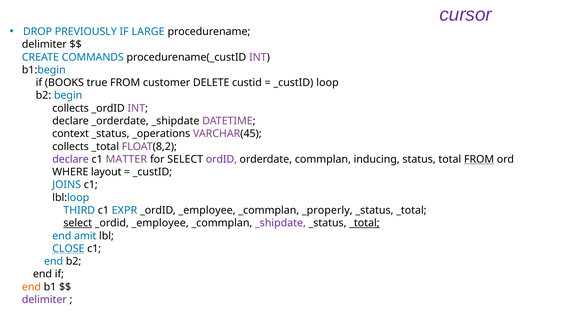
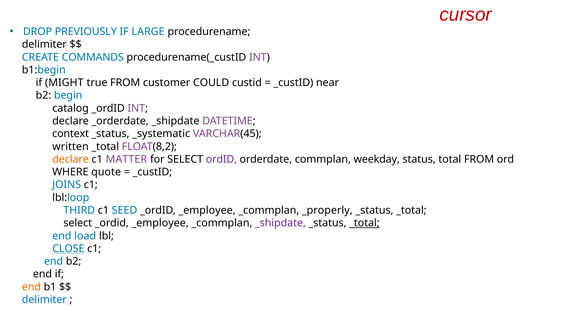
cursor colour: purple -> red
BOOKS: BOOKS -> MIGHT
DELETE: DELETE -> COULD
loop: loop -> near
collects at (71, 108): collects -> catalog
_operations: _operations -> _systematic
collects at (71, 146): collects -> written
declare at (71, 159) colour: purple -> orange
inducing: inducing -> weekday
FROM at (479, 159) underline: present -> none
layout: layout -> quote
EXPR: EXPR -> SEED
select at (78, 223) underline: present -> none
amit: amit -> load
delimiter at (44, 300) colour: purple -> blue
